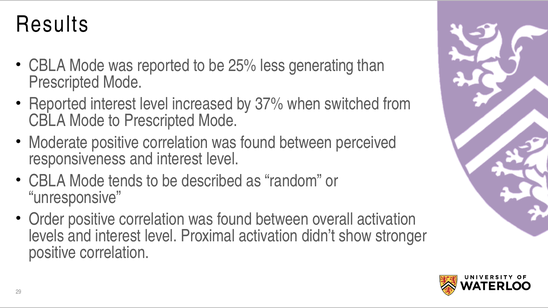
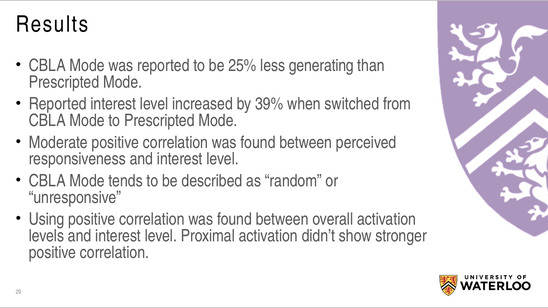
37%: 37% -> 39%
Order: Order -> Using
